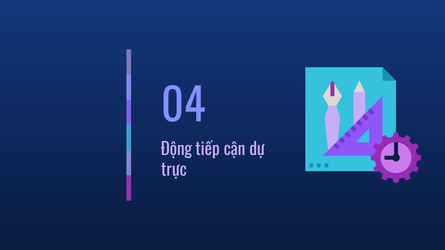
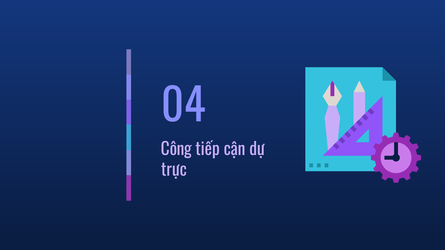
Động: Động -> Công
